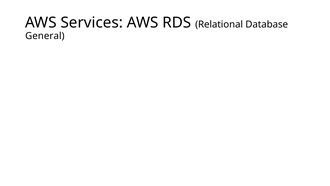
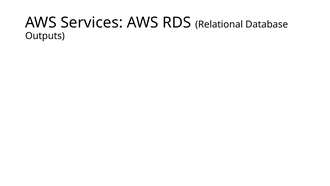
General: General -> Outputs
